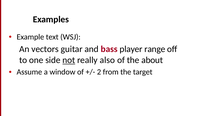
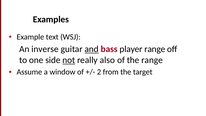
vectors: vectors -> inverse
and underline: none -> present
the about: about -> range
